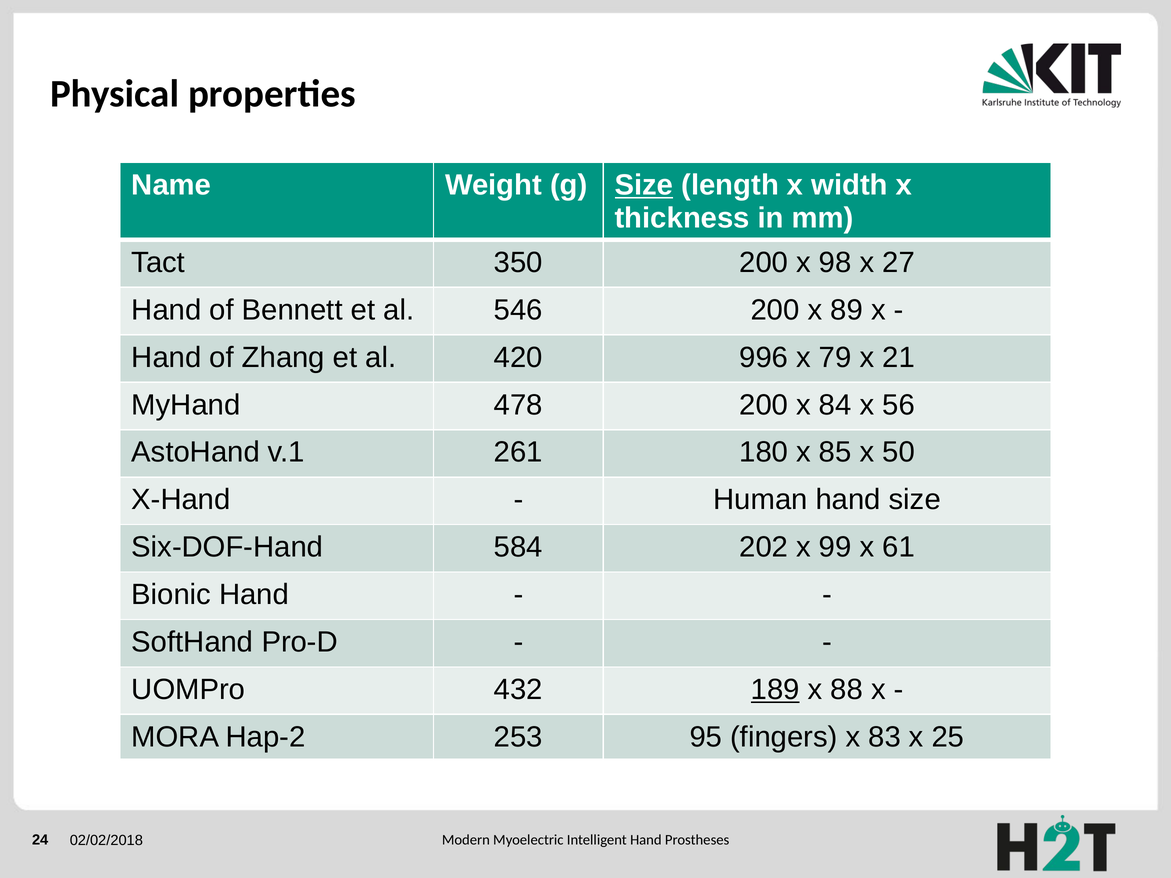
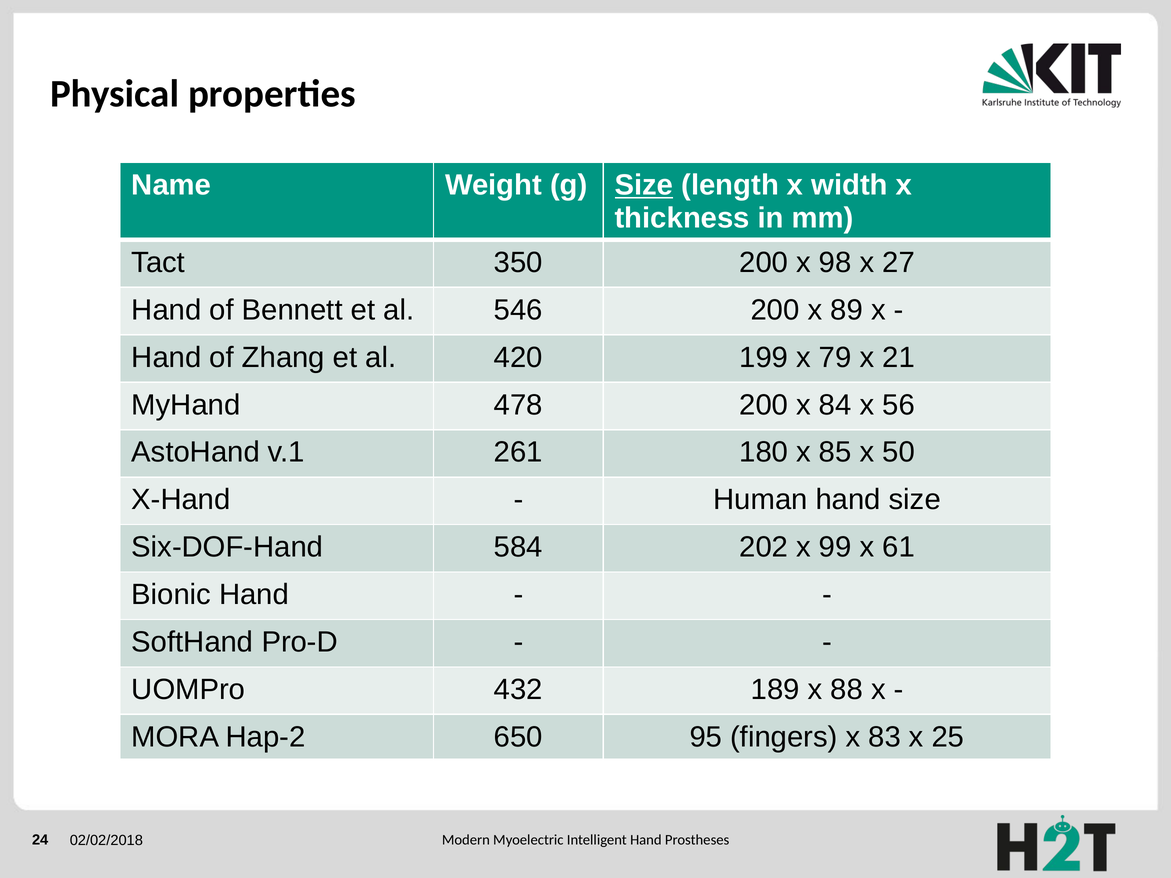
996: 996 -> 199
189 underline: present -> none
253: 253 -> 650
